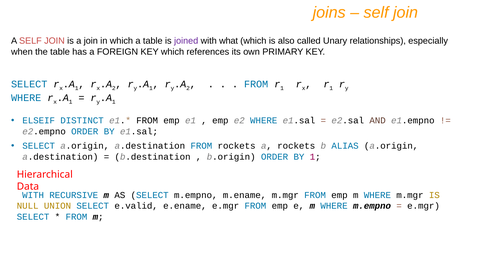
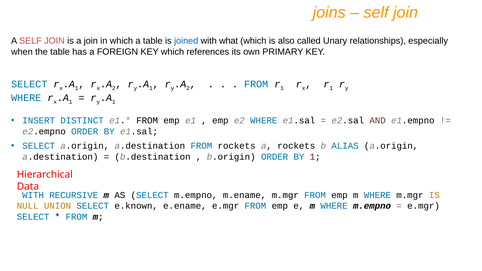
joined colour: purple -> blue
ELSEIF: ELSEIF -> INSERT
e.valid: e.valid -> e.known
